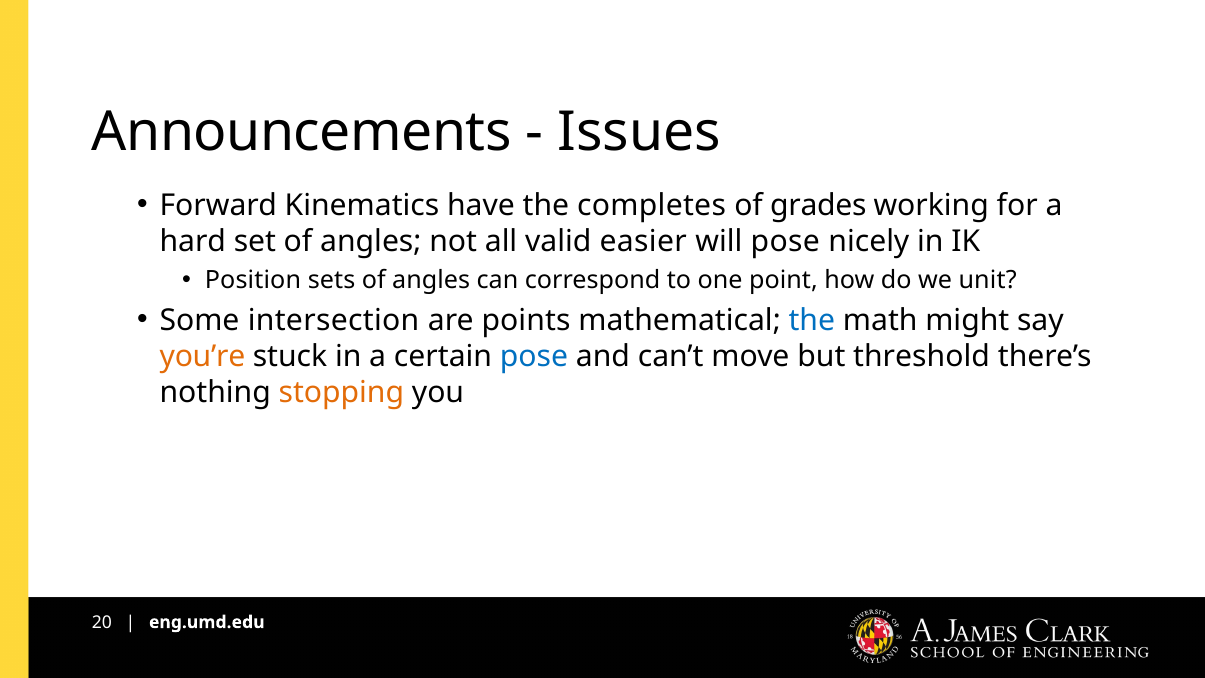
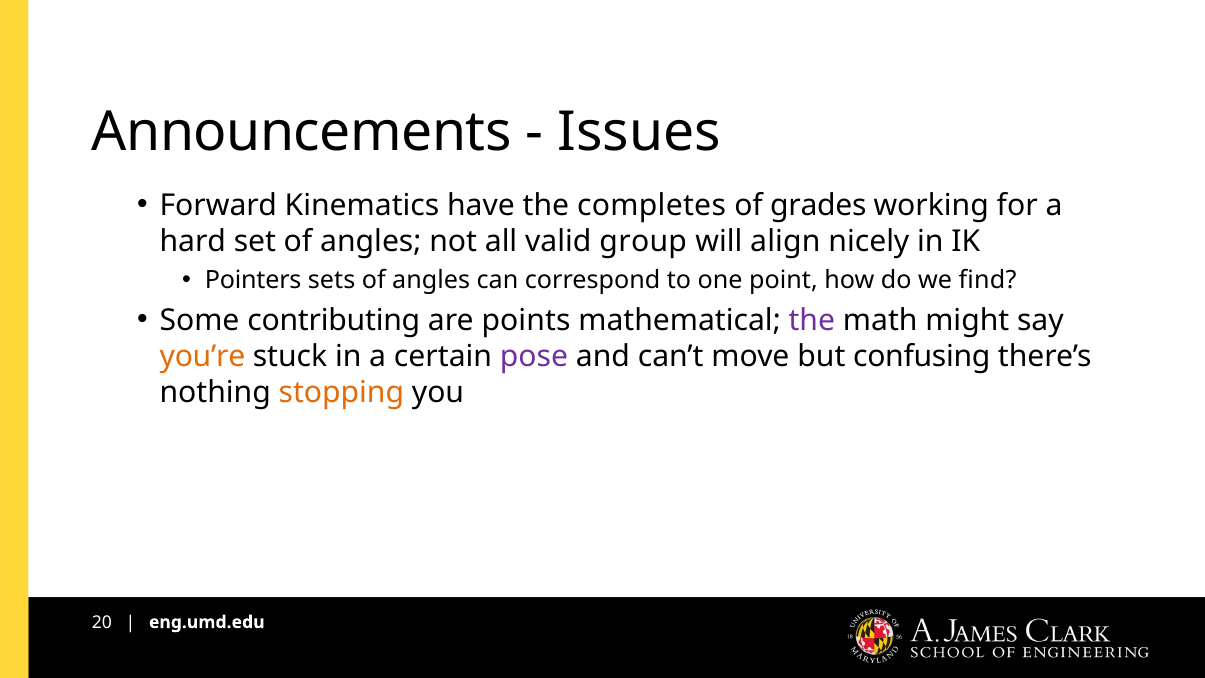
easier: easier -> group
will pose: pose -> align
Position: Position -> Pointers
unit: unit -> find
intersection: intersection -> contributing
the at (812, 320) colour: blue -> purple
pose at (534, 356) colour: blue -> purple
threshold: threshold -> confusing
